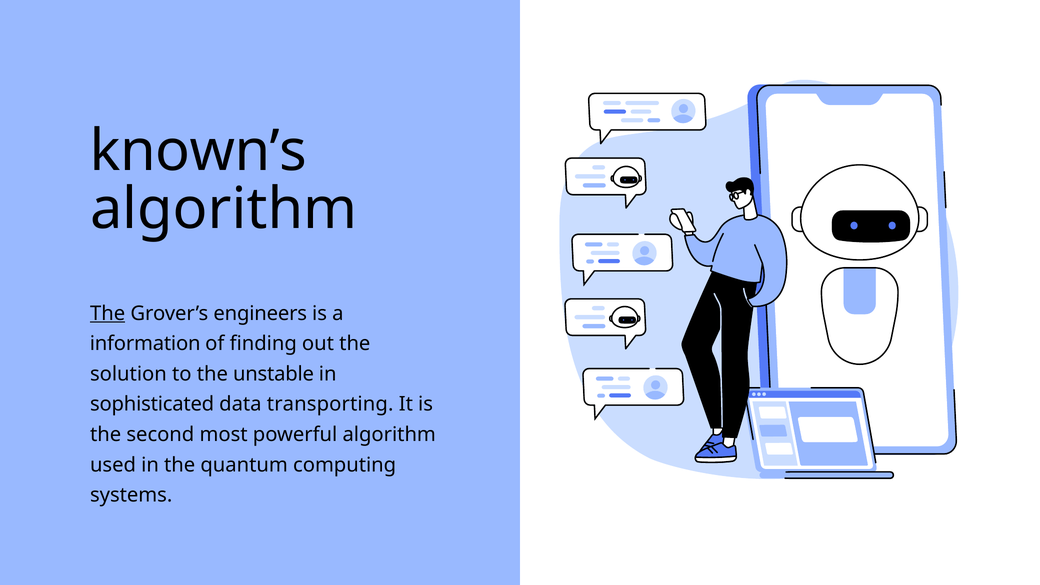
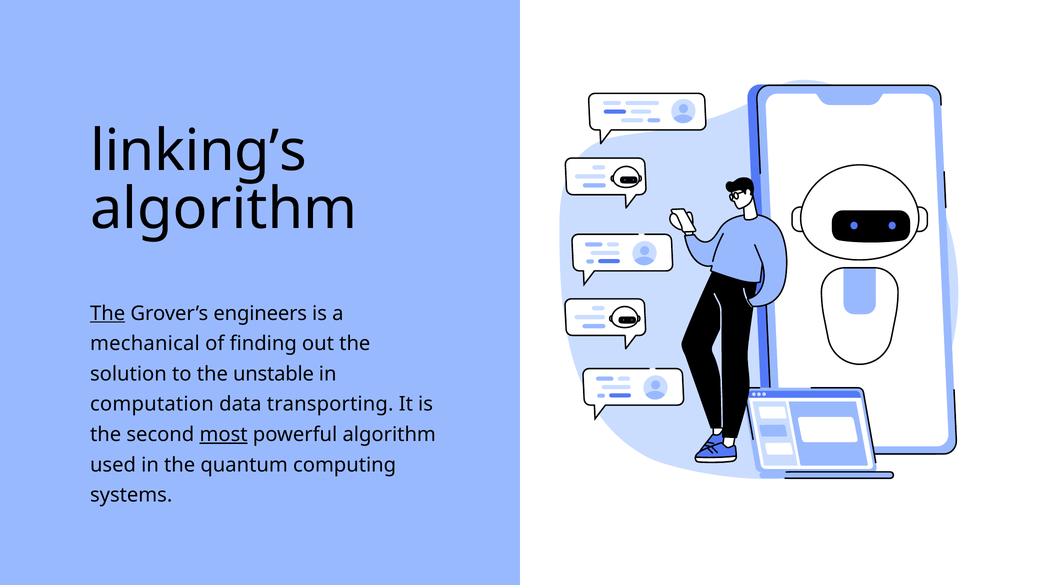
known’s: known’s -> linking’s
information: information -> mechanical
sophisticated: sophisticated -> computation
most underline: none -> present
